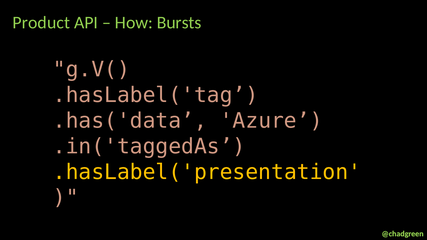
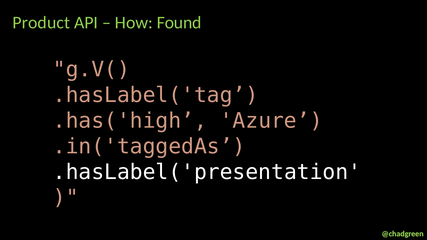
Bursts: Bursts -> Found
.has('data: .has('data -> .has('high
.hasLabel('presentation colour: yellow -> white
